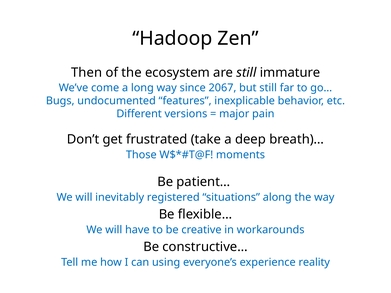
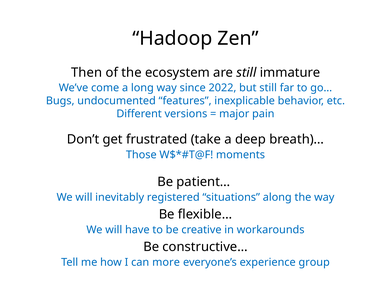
2067: 2067 -> 2022
using: using -> more
reality: reality -> group
